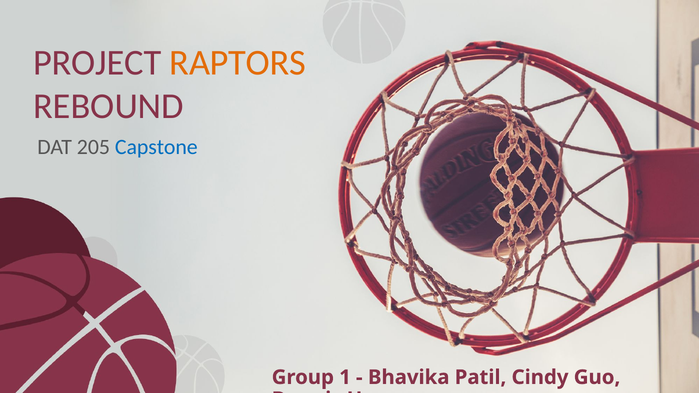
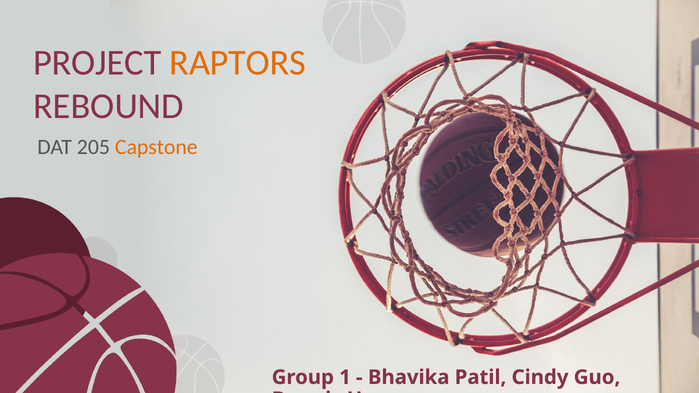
Capstone colour: blue -> orange
